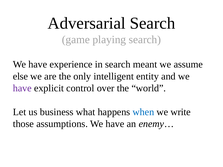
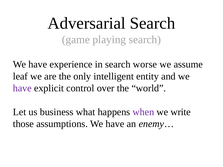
meant: meant -> worse
else: else -> leaf
when colour: blue -> purple
